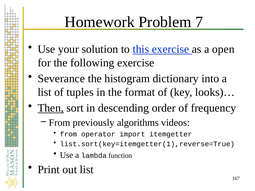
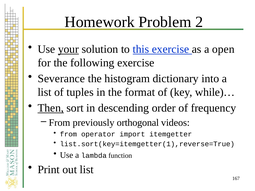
7: 7 -> 2
your underline: none -> present
looks)…: looks)… -> while)…
algorithms: algorithms -> orthogonal
